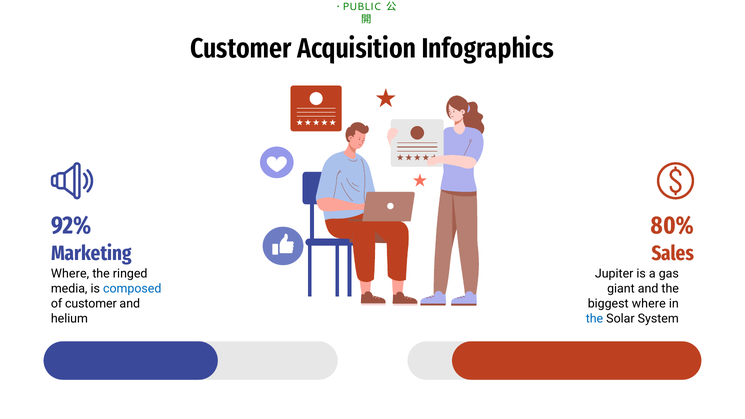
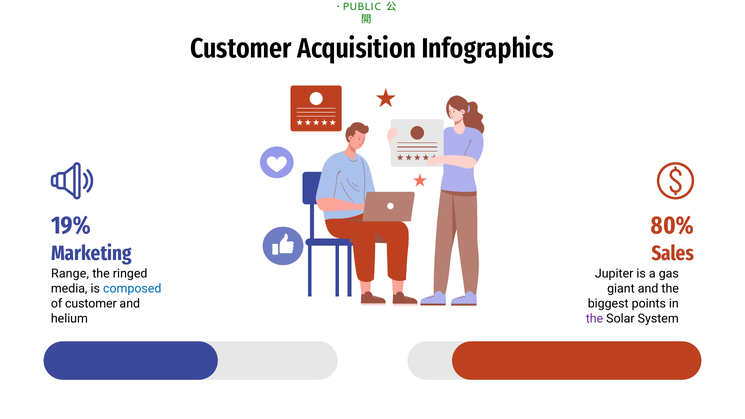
92%: 92% -> 19%
Where at (70, 274): Where -> Range
biggest where: where -> points
the at (594, 319) colour: blue -> purple
